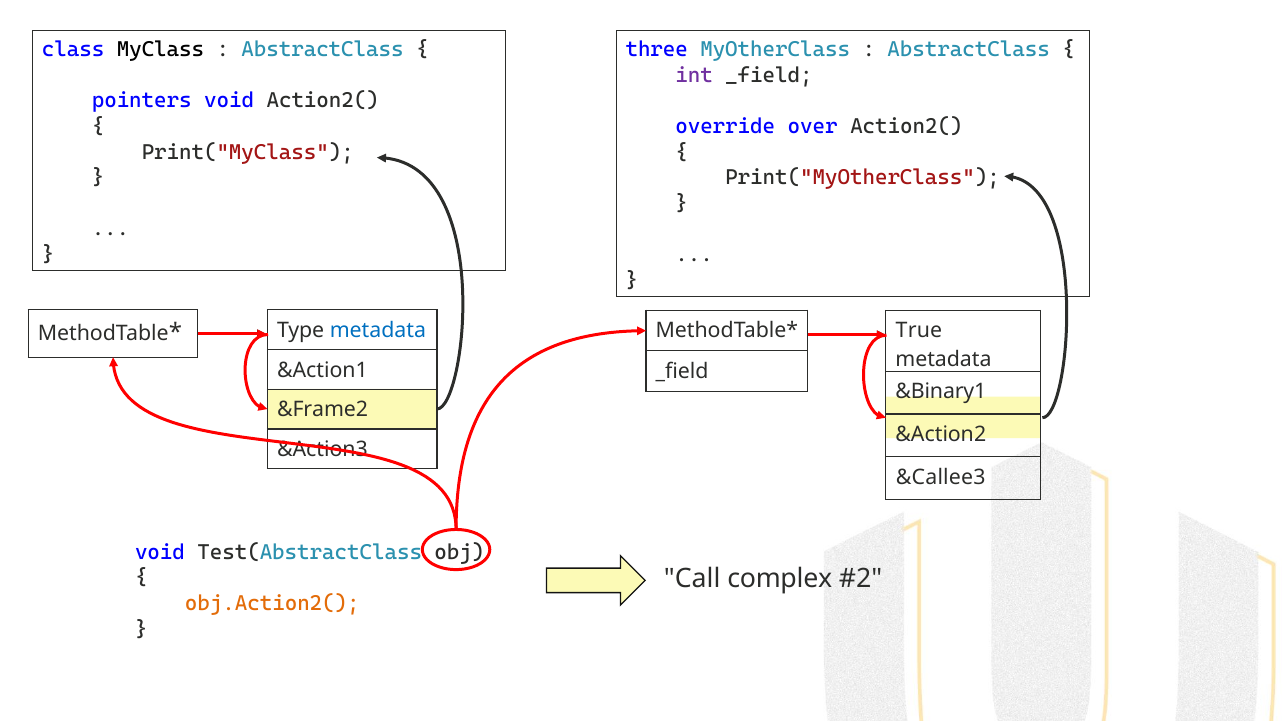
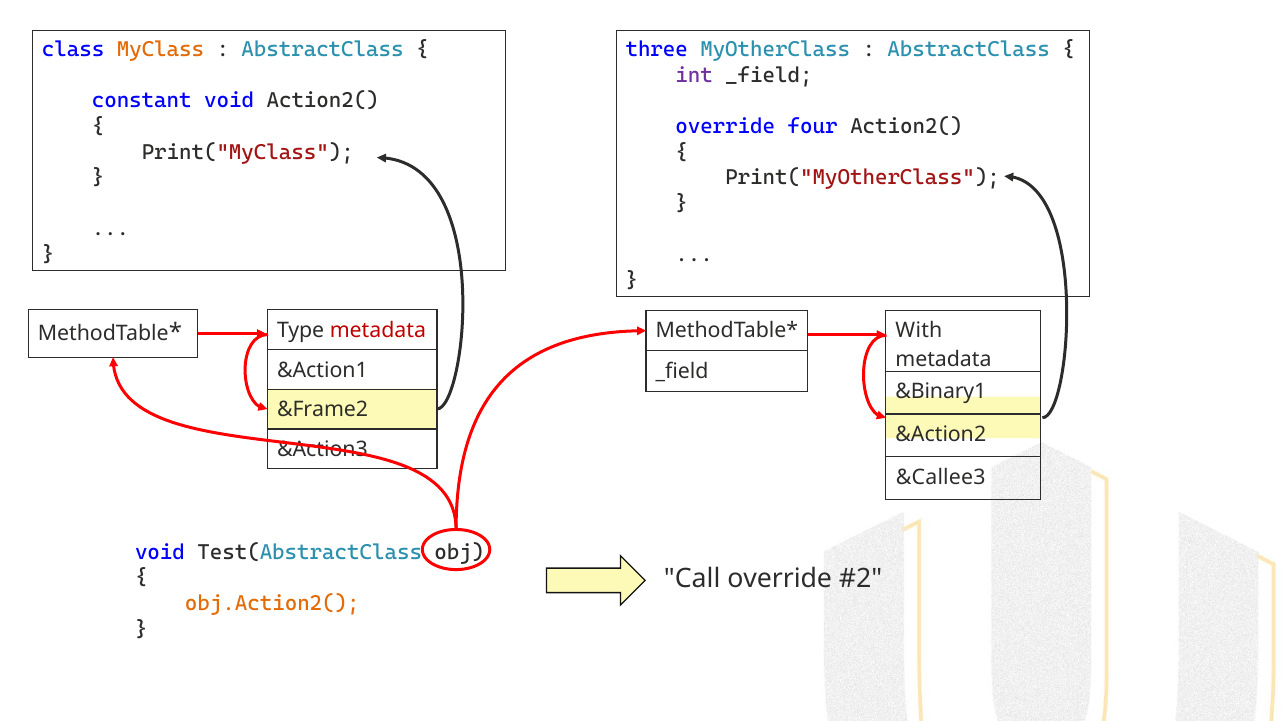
MyClass colour: black -> orange
pointers: pointers -> constant
over: over -> four
True: True -> With
metadata at (378, 330) colour: blue -> red
Call complex: complex -> override
